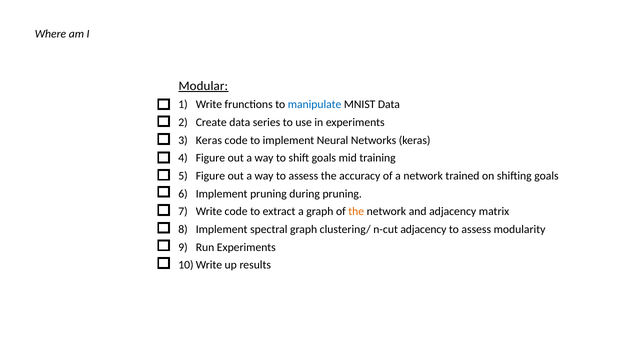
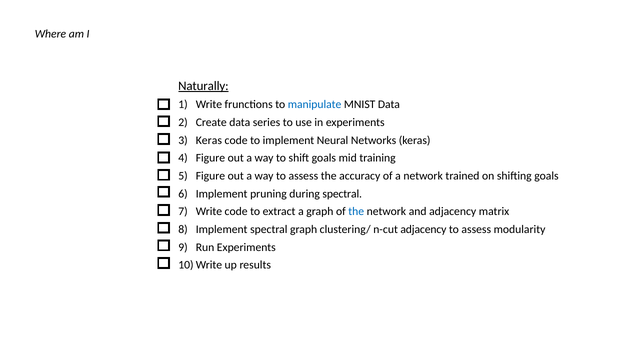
Modular: Modular -> Naturally
during pruning: pruning -> spectral
the at (356, 212) colour: orange -> blue
